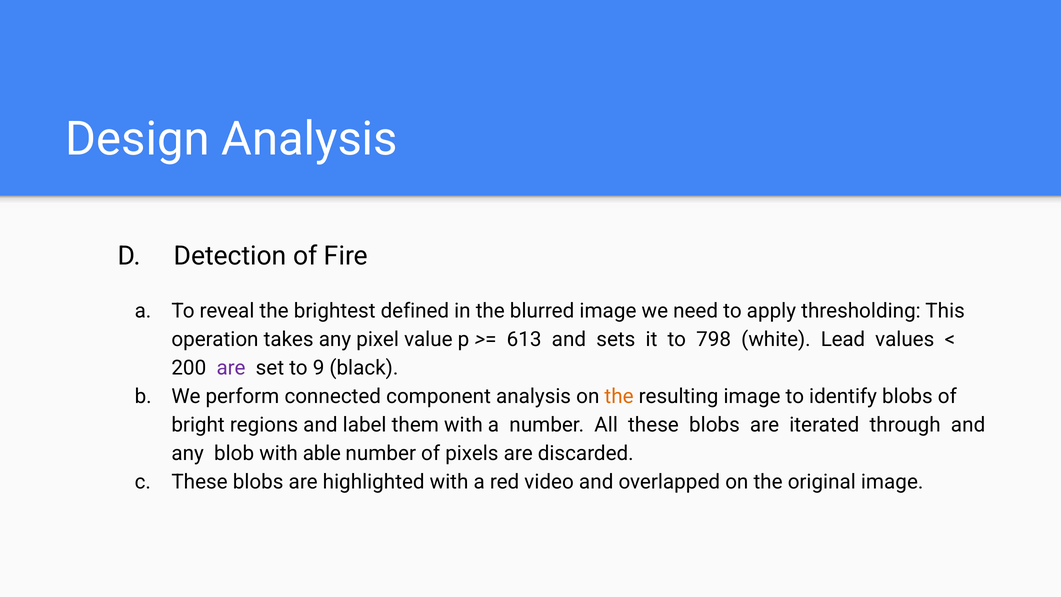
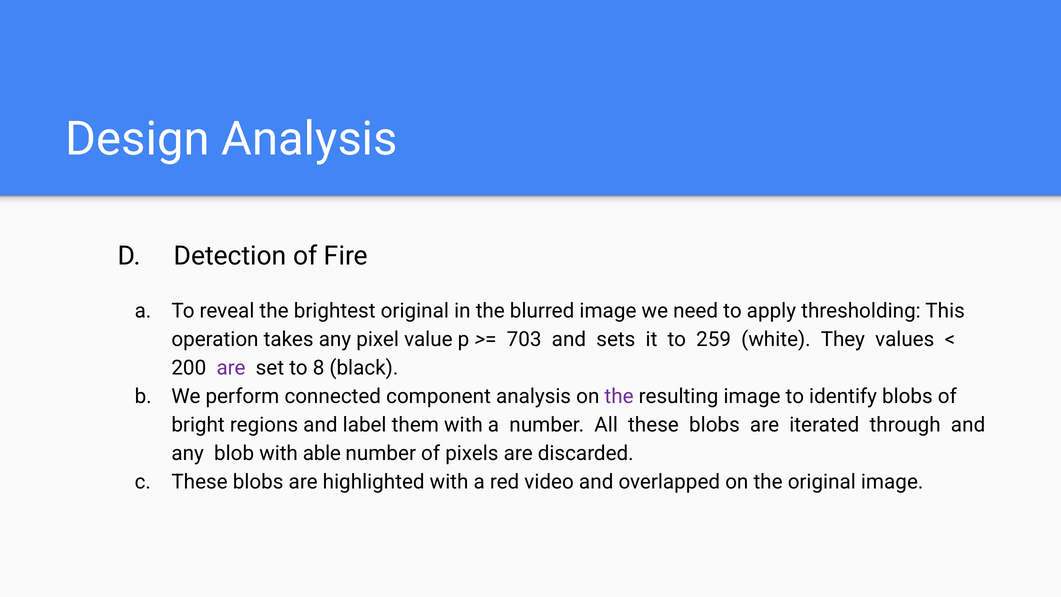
brightest defined: defined -> original
613: 613 -> 703
798: 798 -> 259
Lead: Lead -> They
9: 9 -> 8
the at (619, 396) colour: orange -> purple
